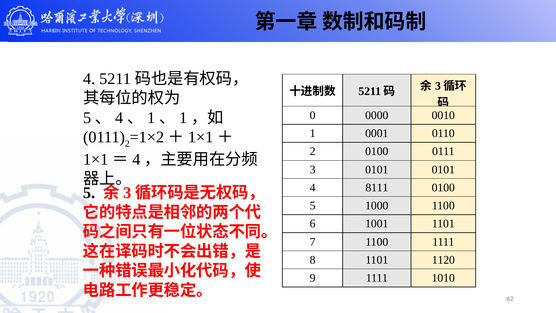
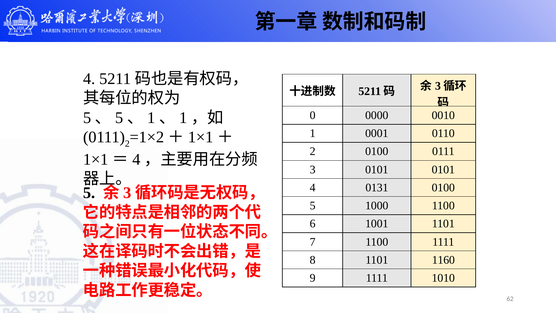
4 at (119, 118): 4 -> 5
8111: 8111 -> 0131
1120: 1120 -> 1160
